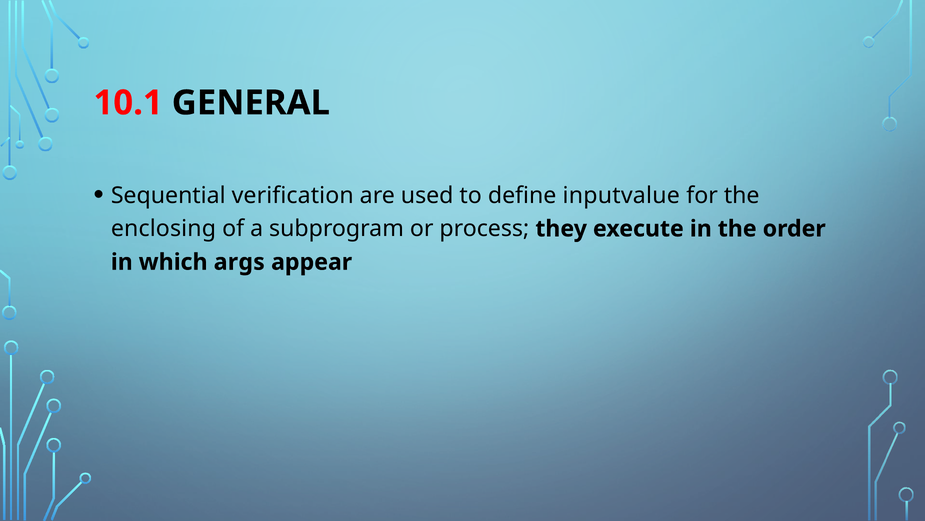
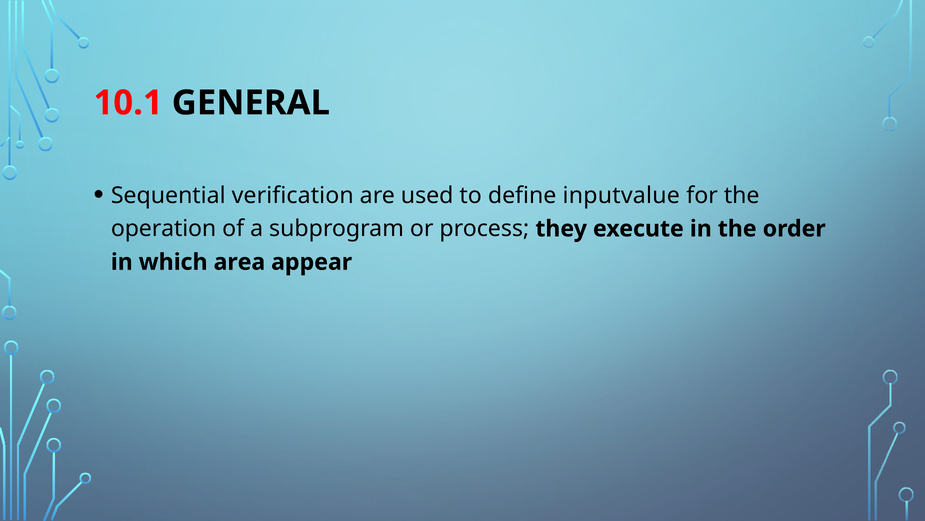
enclosing: enclosing -> operation
args: args -> area
